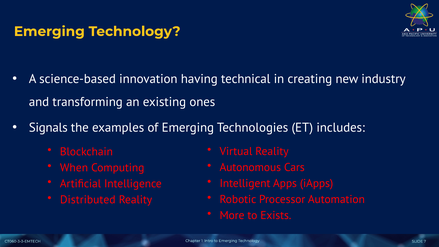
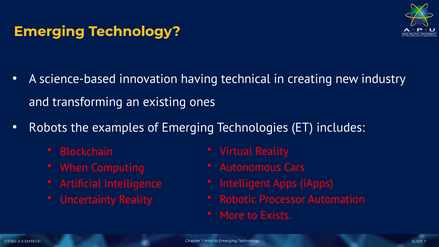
Signals: Signals -> Robots
Distributed: Distributed -> Uncertainty
